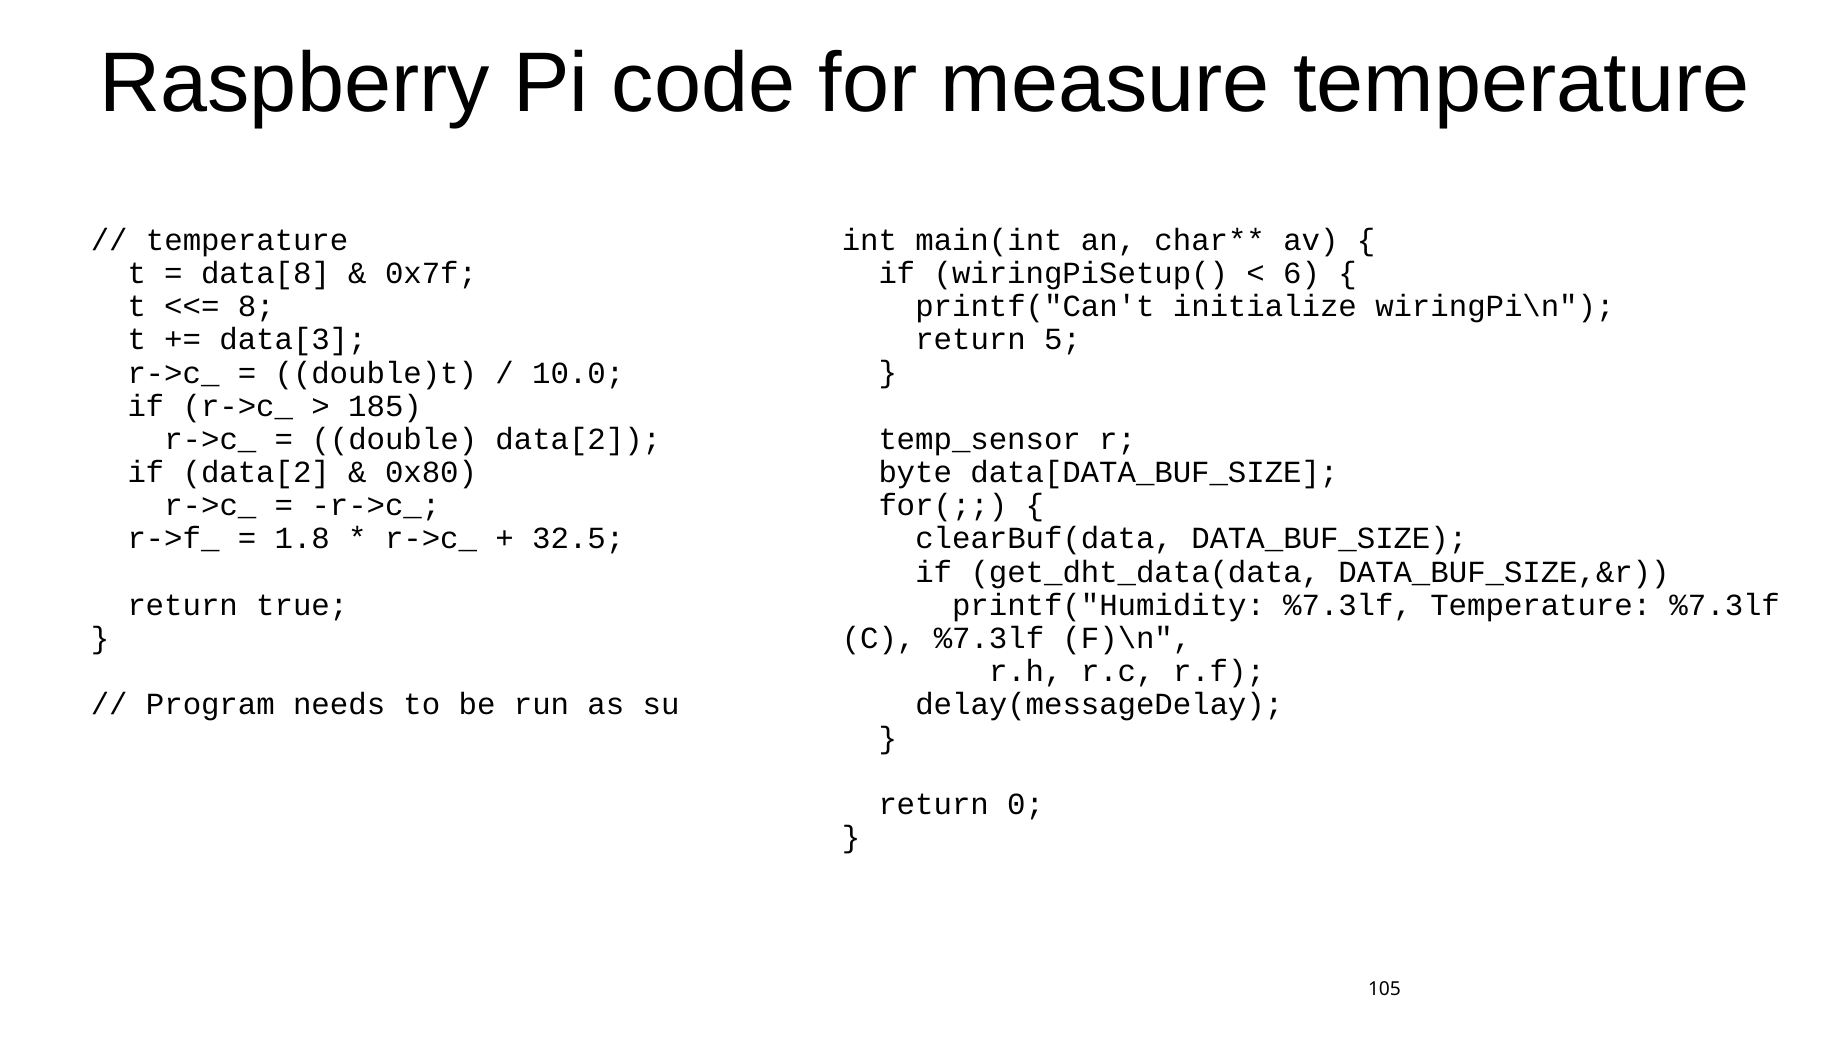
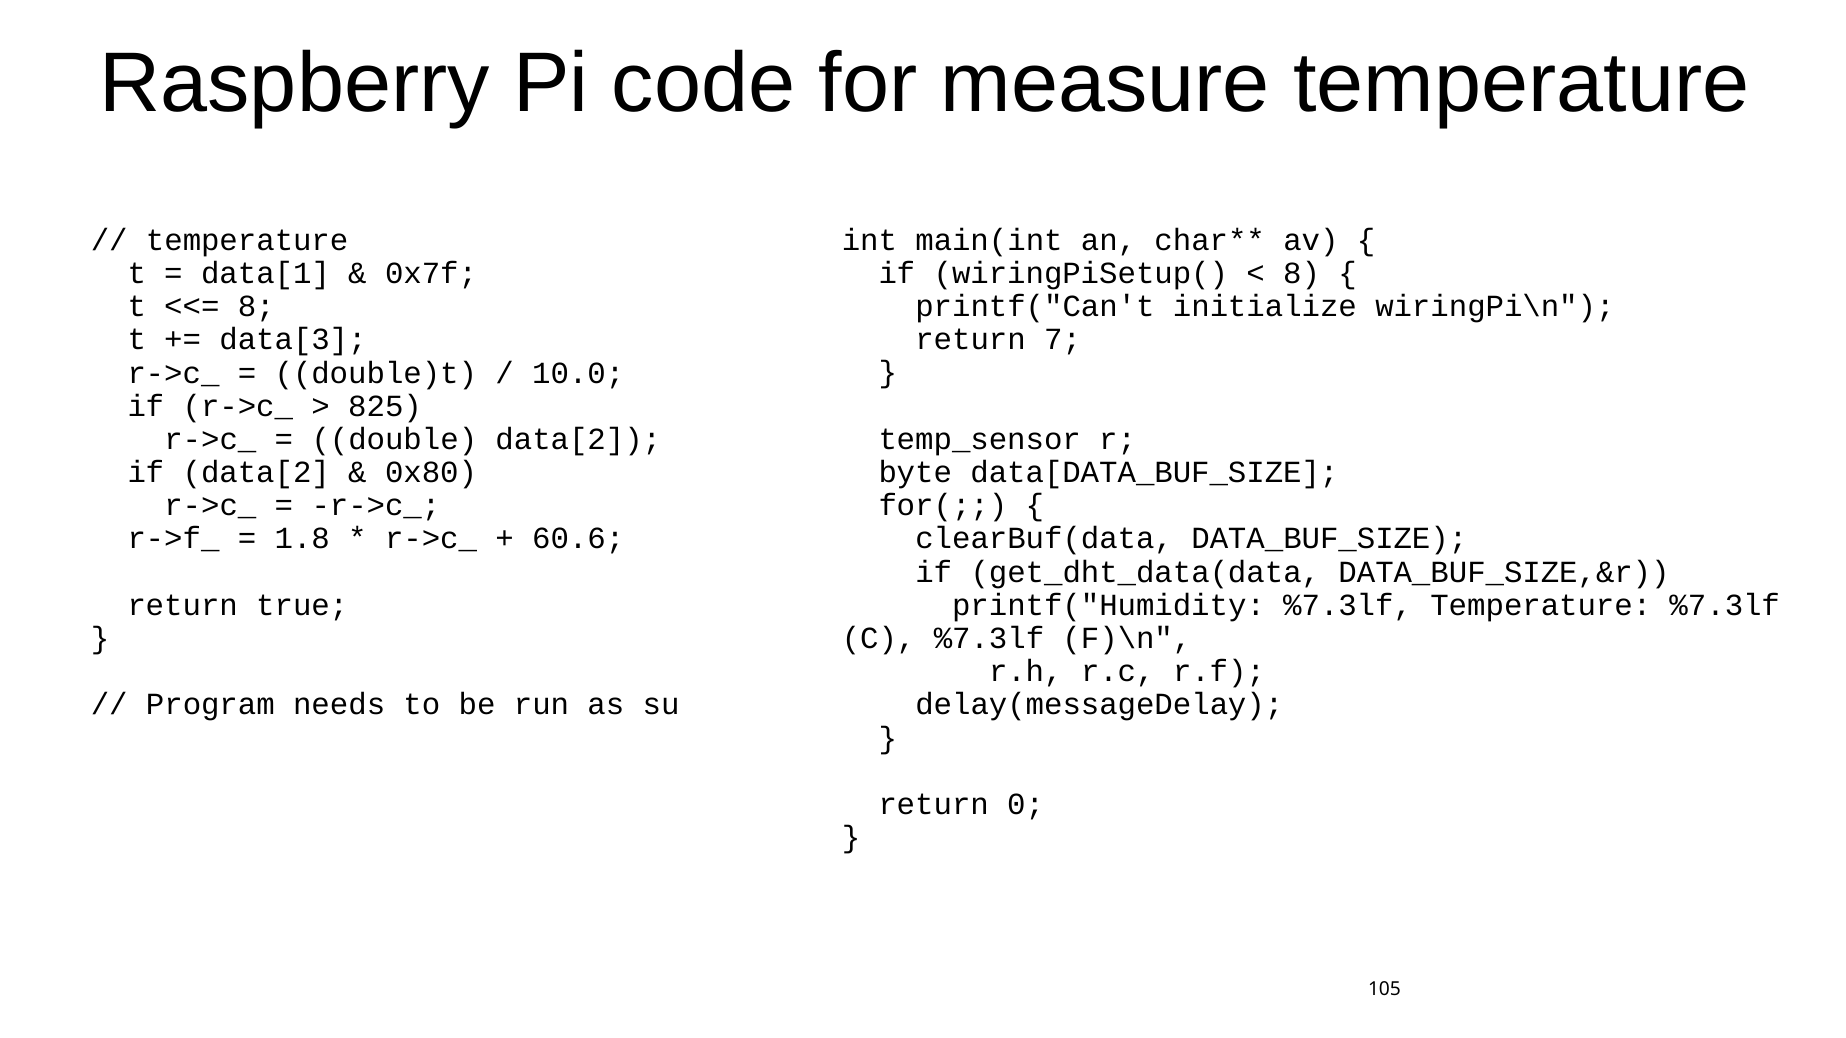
data[8: data[8 -> data[1
6 at (1302, 273): 6 -> 8
5: 5 -> 7
185: 185 -> 825
32.5: 32.5 -> 60.6
